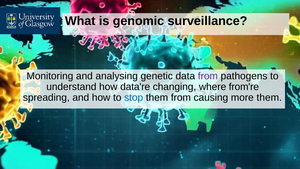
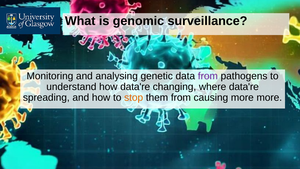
where from're: from're -> data're
stop colour: blue -> orange
more them: them -> more
